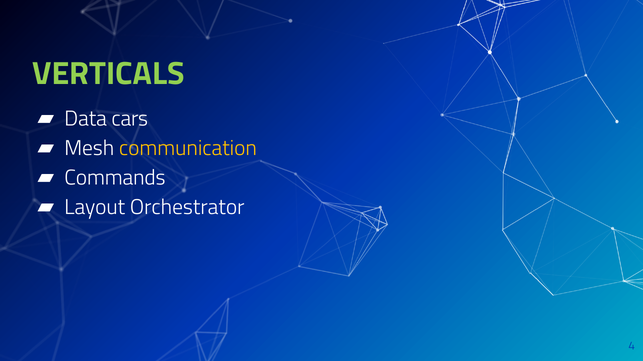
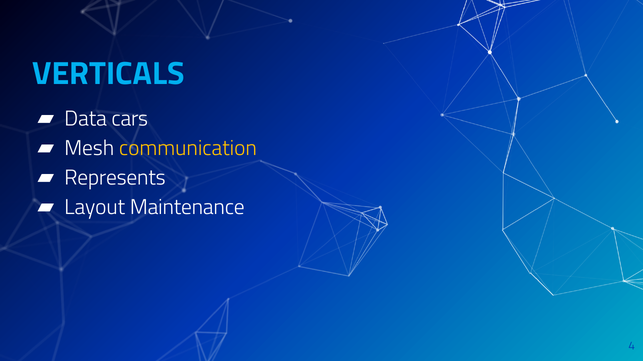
VERTICALS colour: light green -> light blue
Commands: Commands -> Represents
Orchestrator: Orchestrator -> Maintenance
